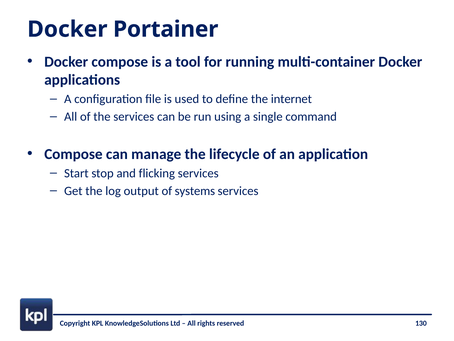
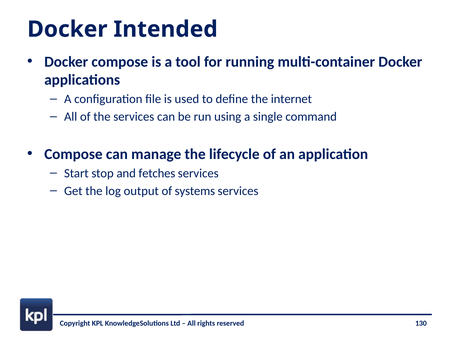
Portainer: Portainer -> Intended
flicking: flicking -> fetches
